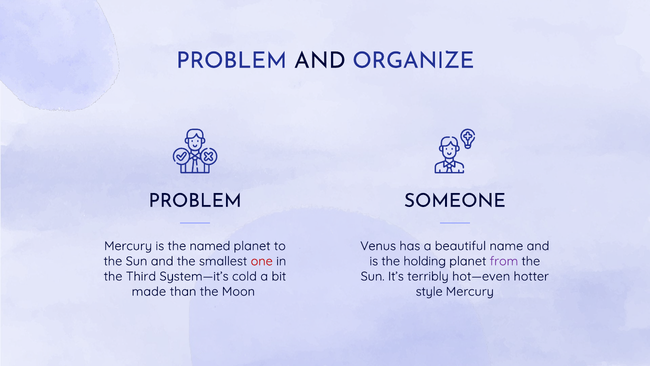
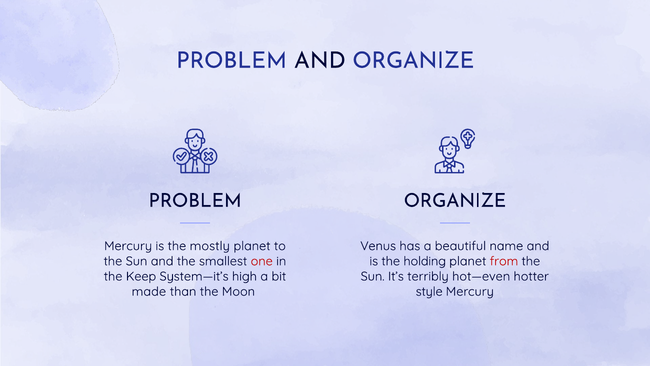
PROBLEM SOMEONE: SOMEONE -> ORGANIZE
named: named -> mostly
from colour: purple -> red
Third: Third -> Keep
cold: cold -> high
